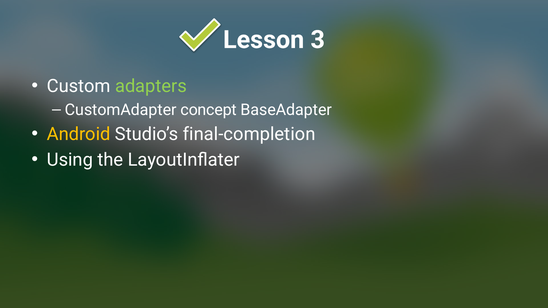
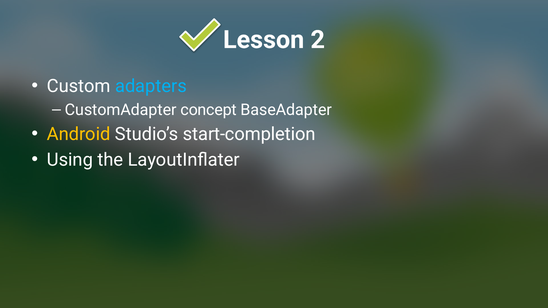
3: 3 -> 2
adapters colour: light green -> light blue
final-completion: final-completion -> start-completion
